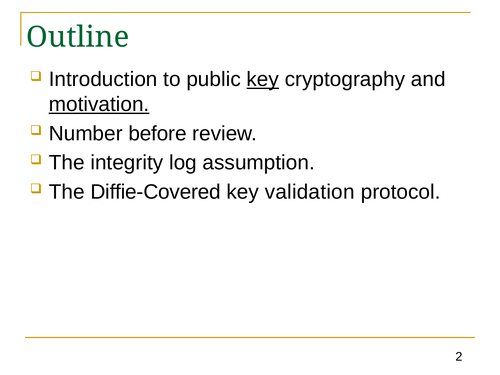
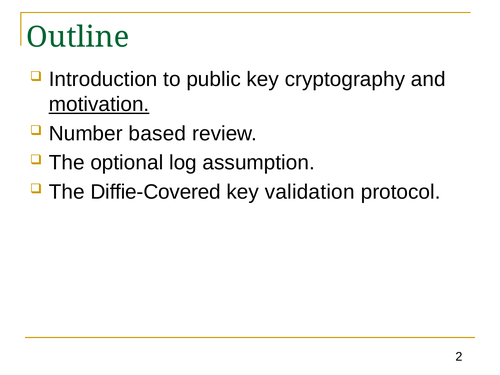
key at (263, 79) underline: present -> none
before: before -> based
integrity: integrity -> optional
